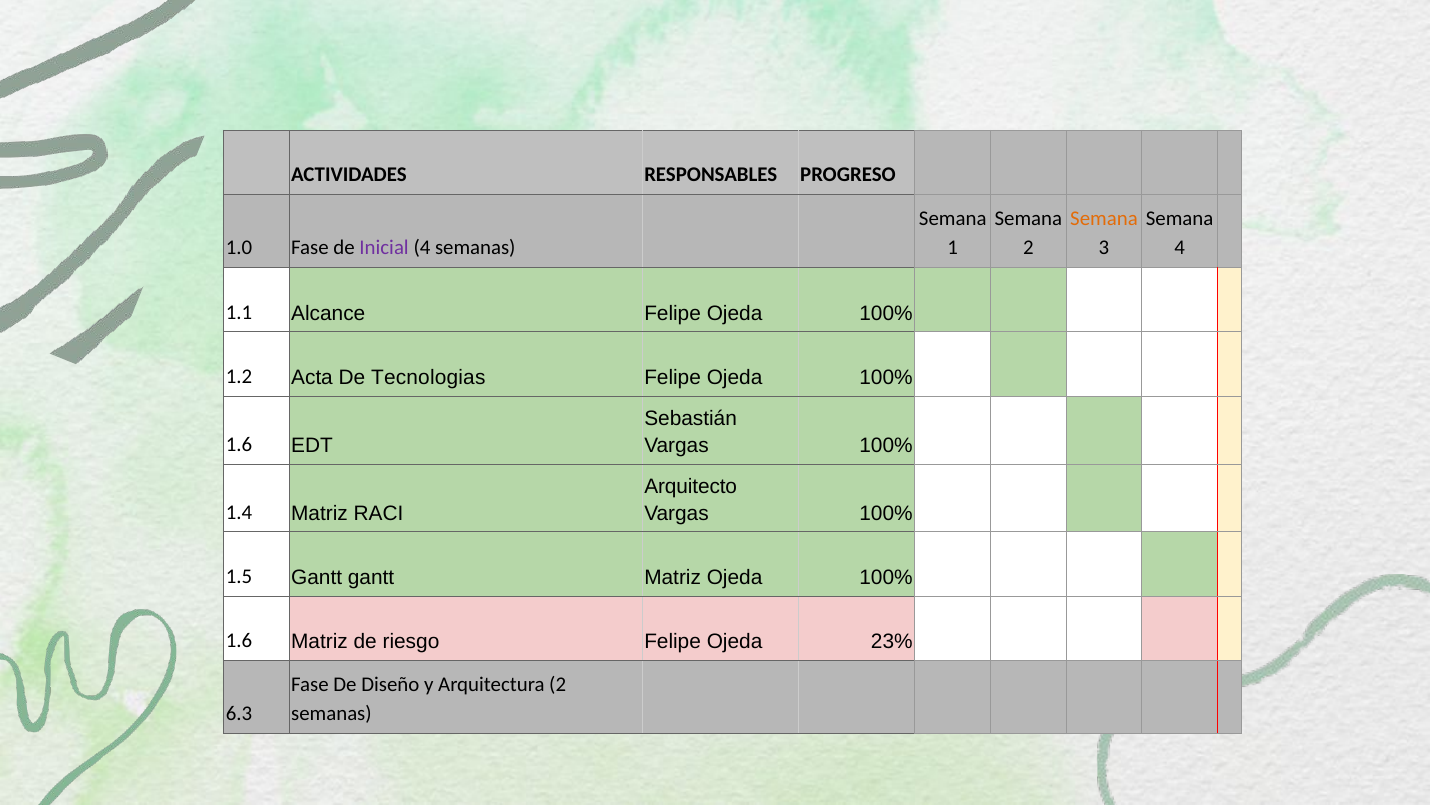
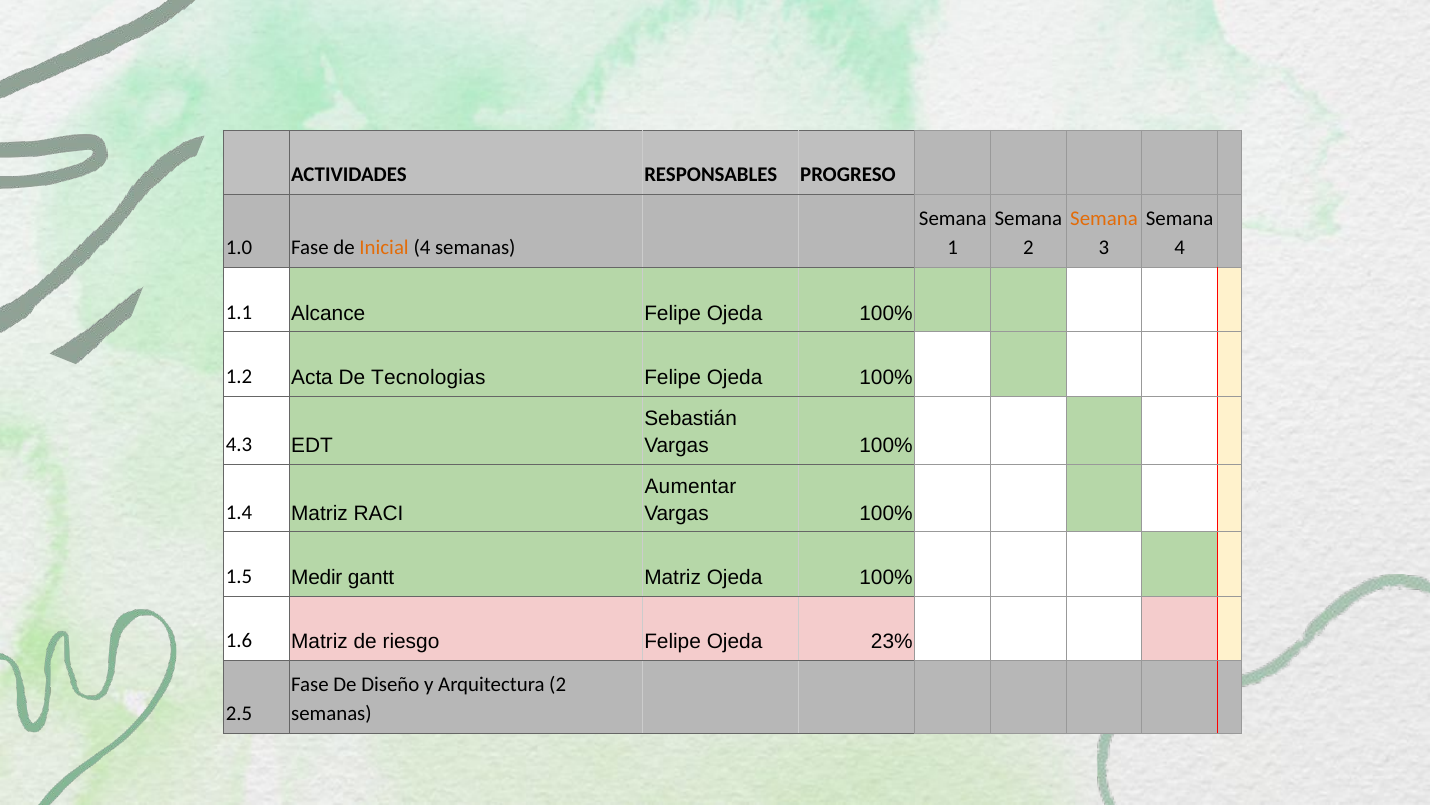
Inicial colour: purple -> orange
1.6 at (239, 444): 1.6 -> 4.3
Arquitecto: Arquitecto -> Aumentar
1.5 Gantt: Gantt -> Medir
6.3: 6.3 -> 2.5
